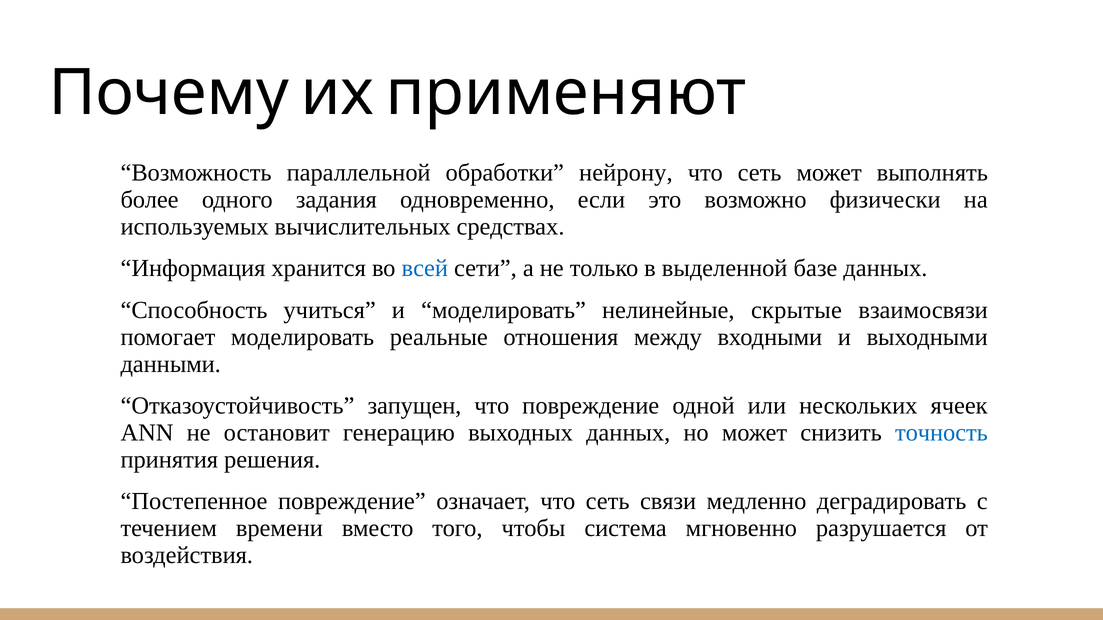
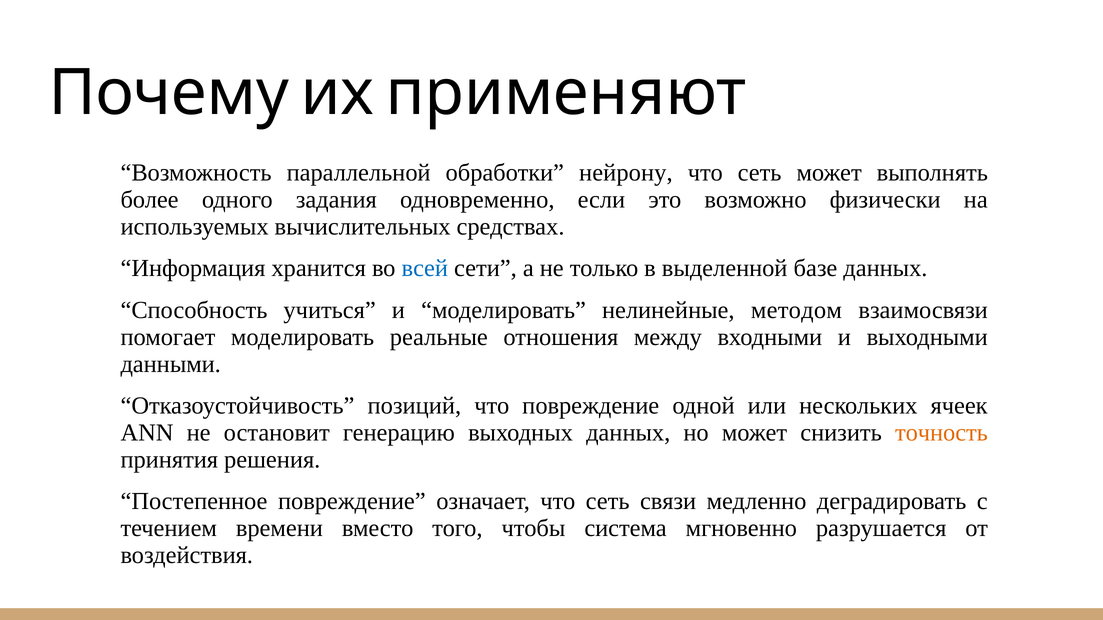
скрытые: скрытые -> методом
запущен: запущен -> позиций
точность colour: blue -> orange
